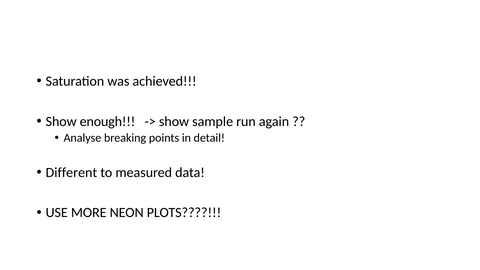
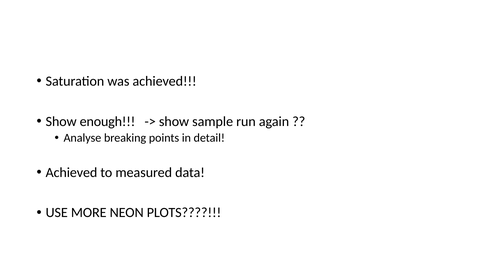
Different at (71, 172): Different -> Achieved
